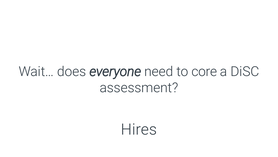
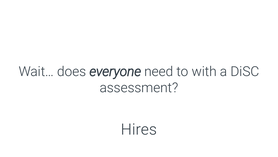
core: core -> with
